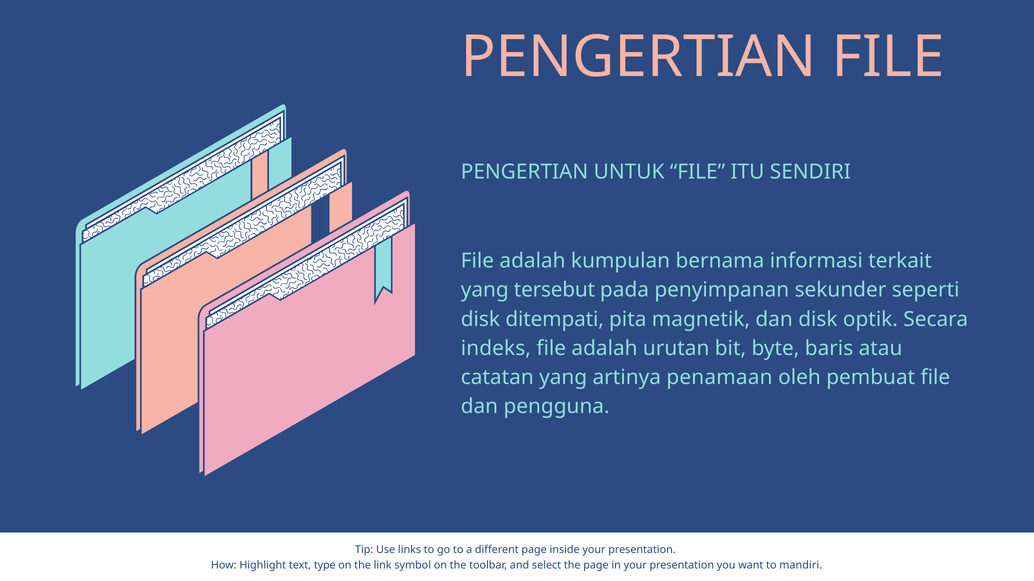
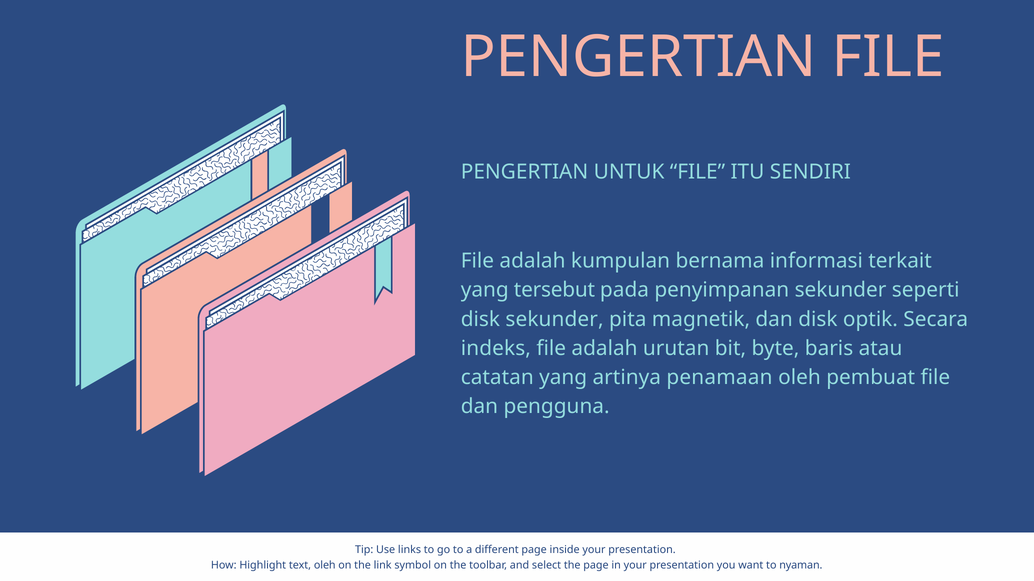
disk ditempati: ditempati -> sekunder
text type: type -> oleh
mandiri: mandiri -> nyaman
